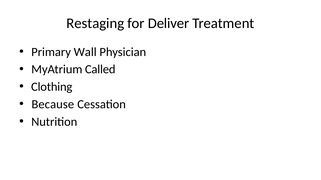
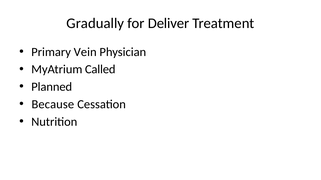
Restaging: Restaging -> Gradually
Wall: Wall -> Vein
Clothing: Clothing -> Planned
